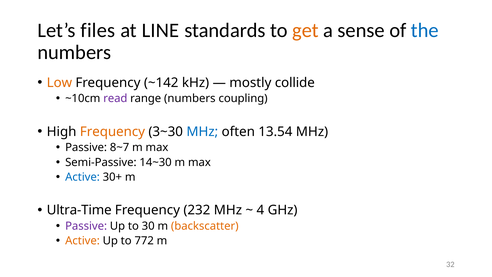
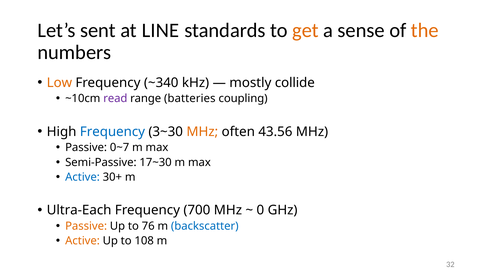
files: files -> sent
the colour: blue -> orange
~142: ~142 -> ~340
range numbers: numbers -> batteries
Frequency at (112, 132) colour: orange -> blue
MHz at (202, 132) colour: blue -> orange
13.54: 13.54 -> 43.56
8~7: 8~7 -> 0~7
14~30: 14~30 -> 17~30
Ultra-Time: Ultra-Time -> Ultra-Each
232: 232 -> 700
4: 4 -> 0
Passive at (86, 226) colour: purple -> orange
30: 30 -> 76
backscatter colour: orange -> blue
772: 772 -> 108
